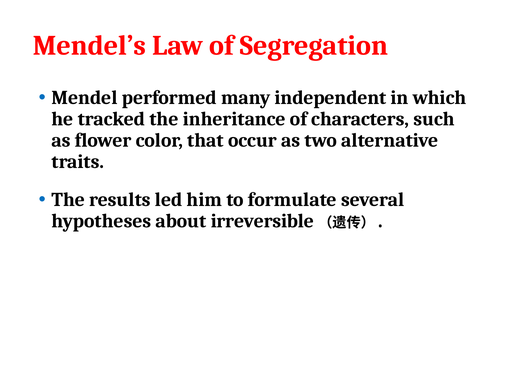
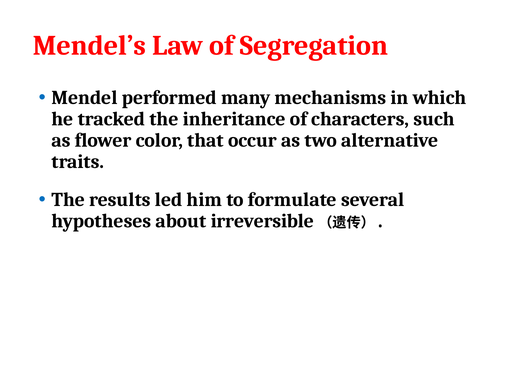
independent: independent -> mechanisms
